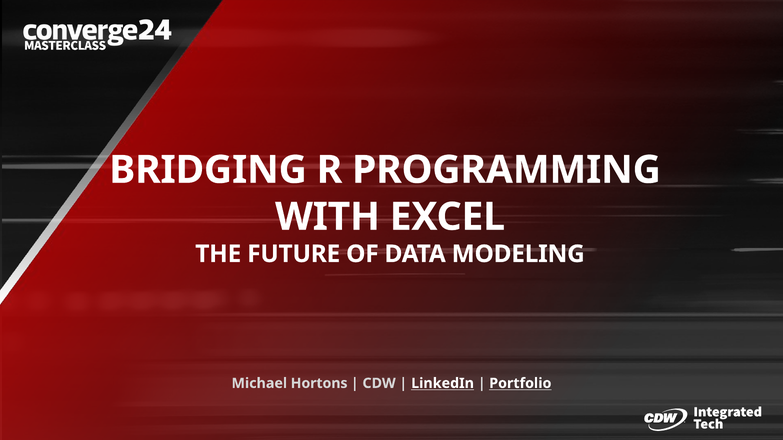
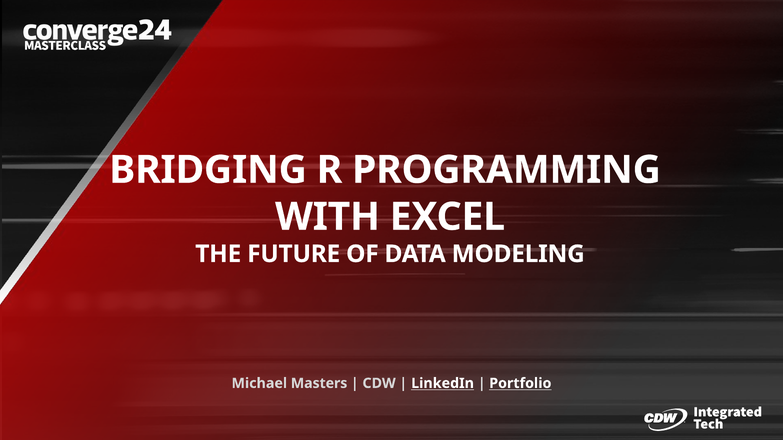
Hortons: Hortons -> Masters
